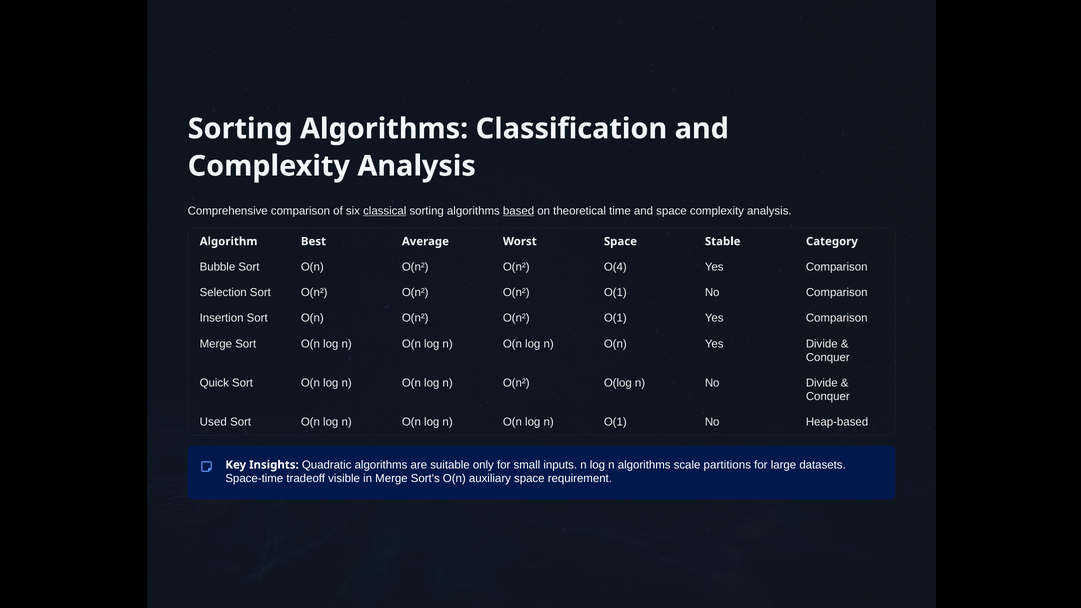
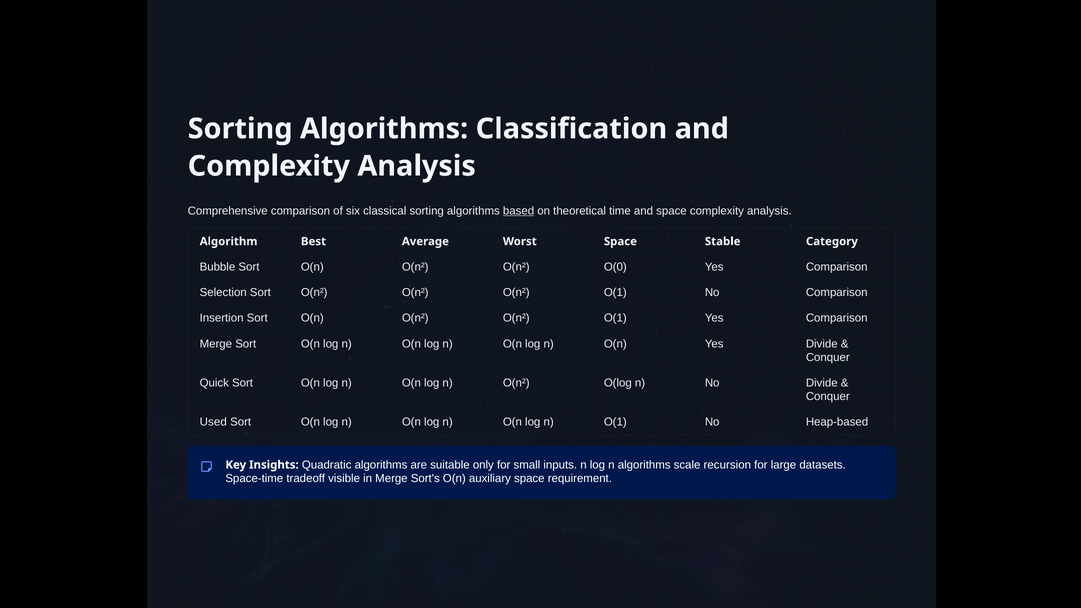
classical underline: present -> none
O(4: O(4 -> O(0
partitions: partitions -> recursion
